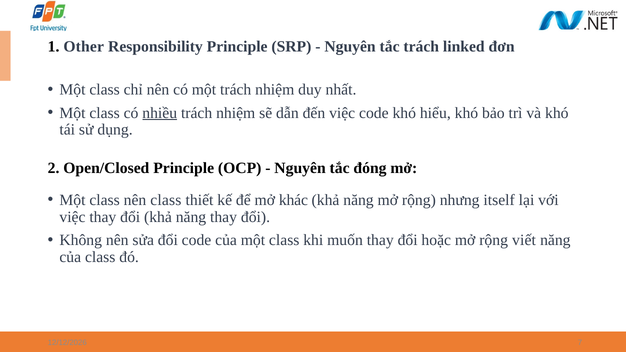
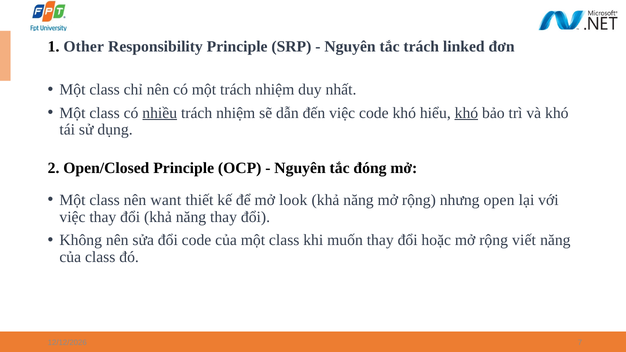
khó at (466, 113) underline: none -> present
nên class: class -> want
khác: khác -> look
itself: itself -> open
